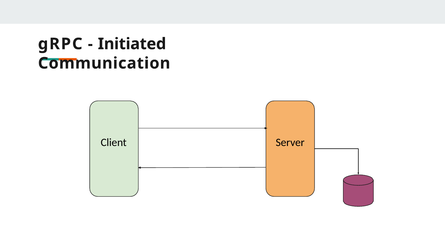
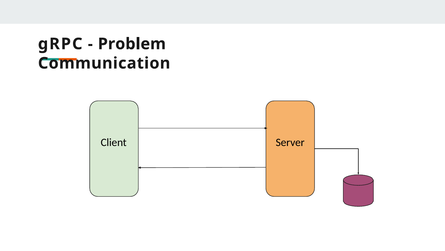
Initiated: Initiated -> Problem
